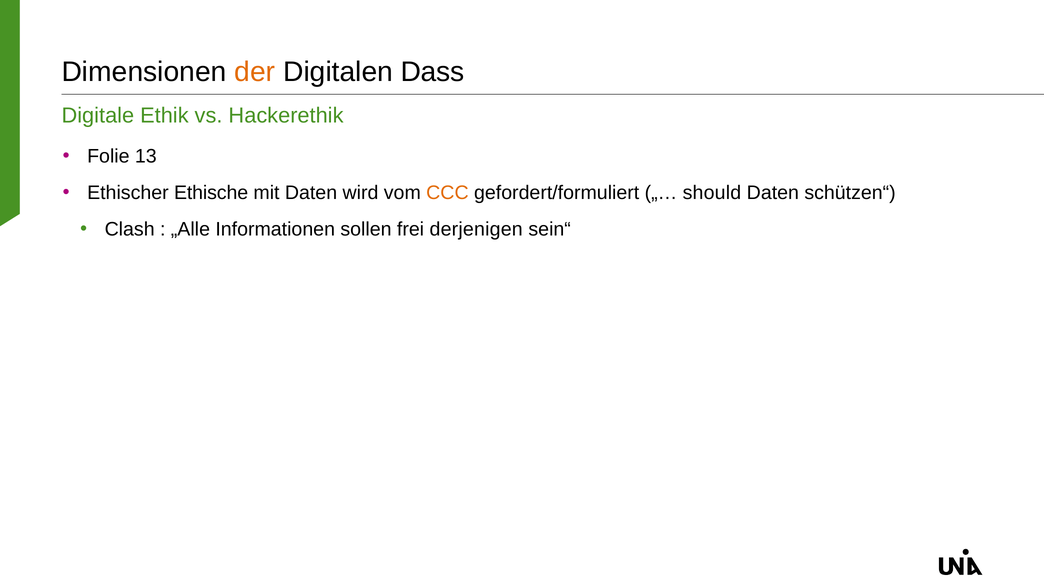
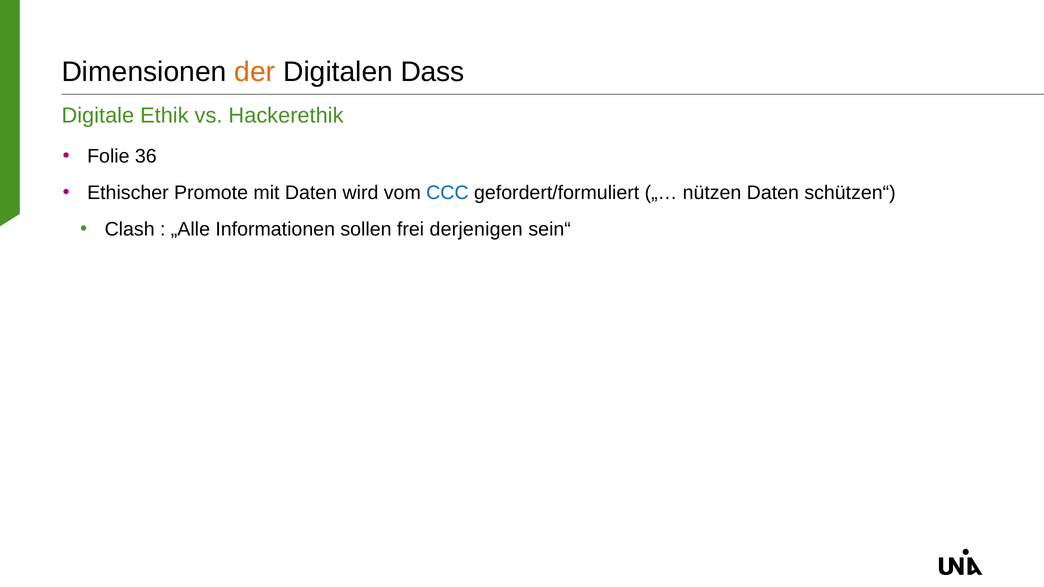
13: 13 -> 36
Ethische: Ethische -> Promote
CCC colour: orange -> blue
should: should -> nützen
